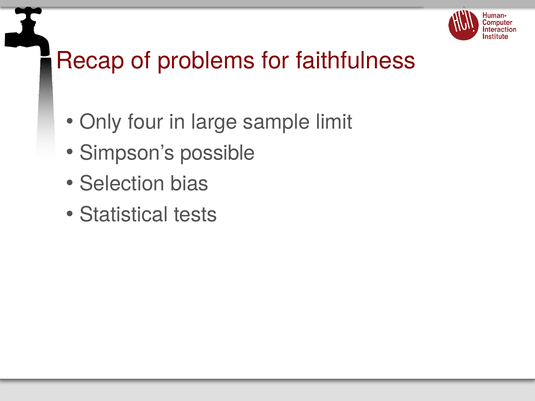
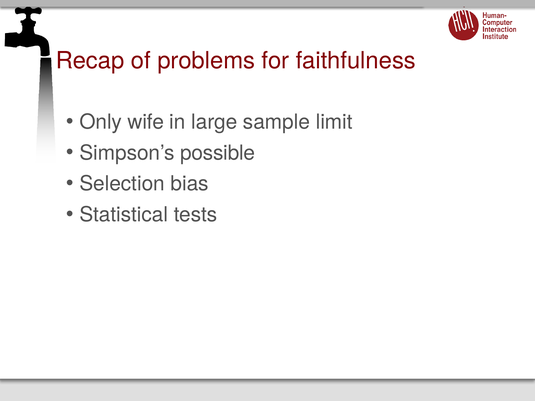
four: four -> wife
